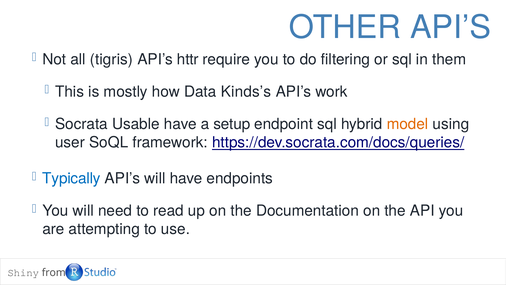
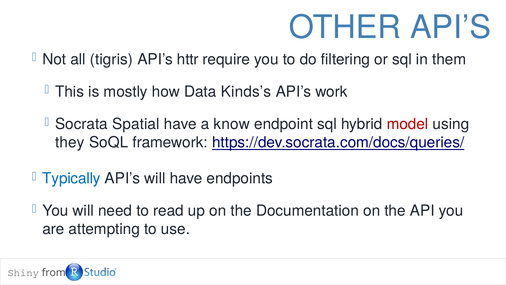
Usable: Usable -> Spatial
setup: setup -> know
model colour: orange -> red
user: user -> they
